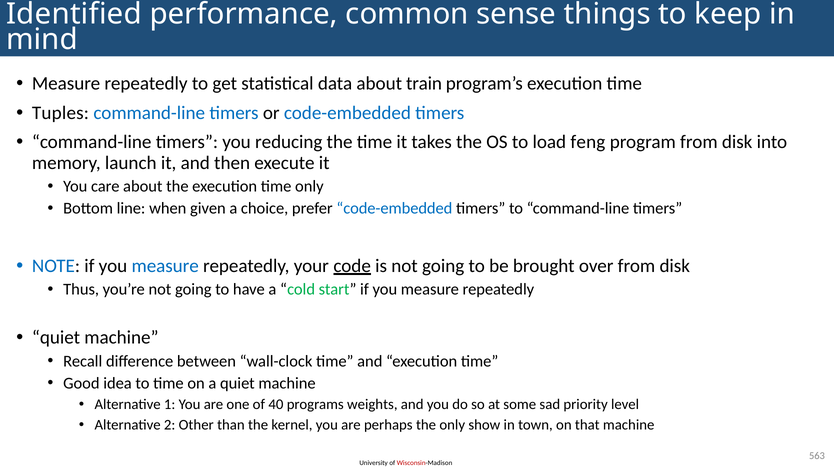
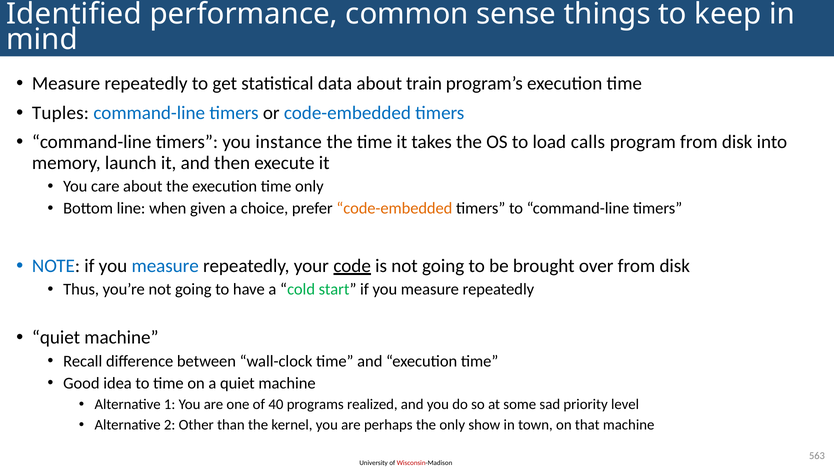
reducing: reducing -> instance
feng: feng -> calls
code-embedded at (394, 209) colour: blue -> orange
weights: weights -> realized
